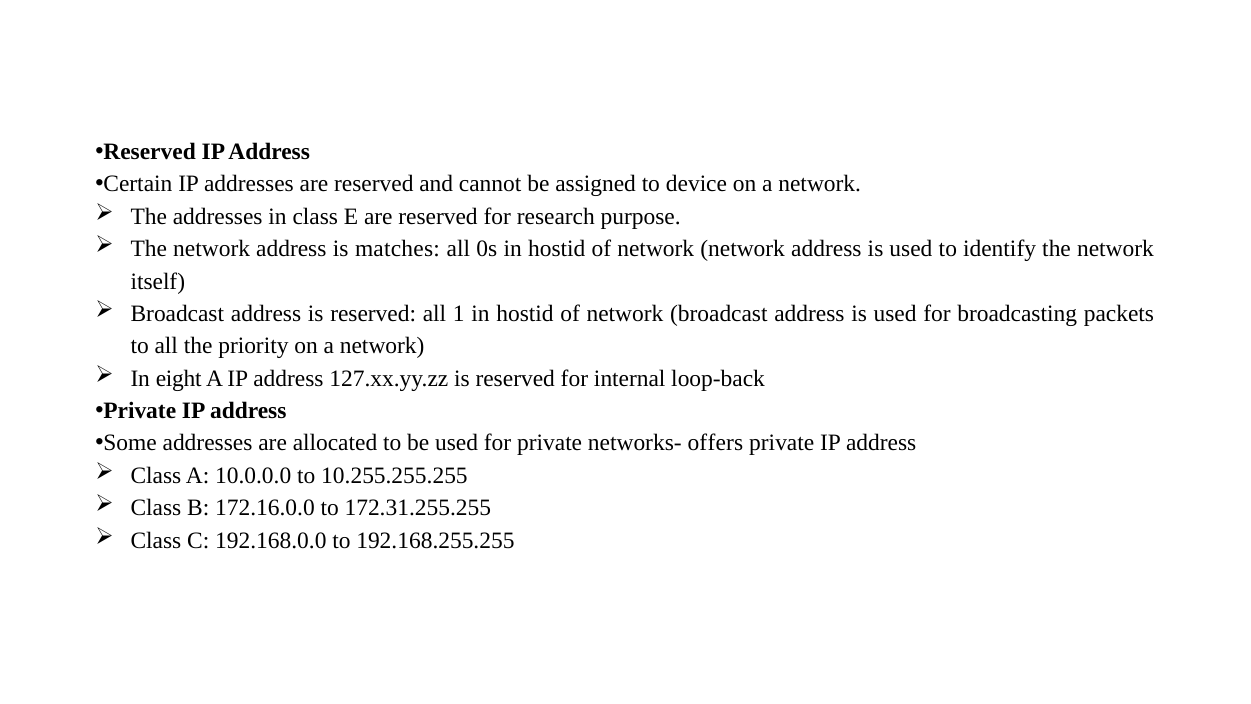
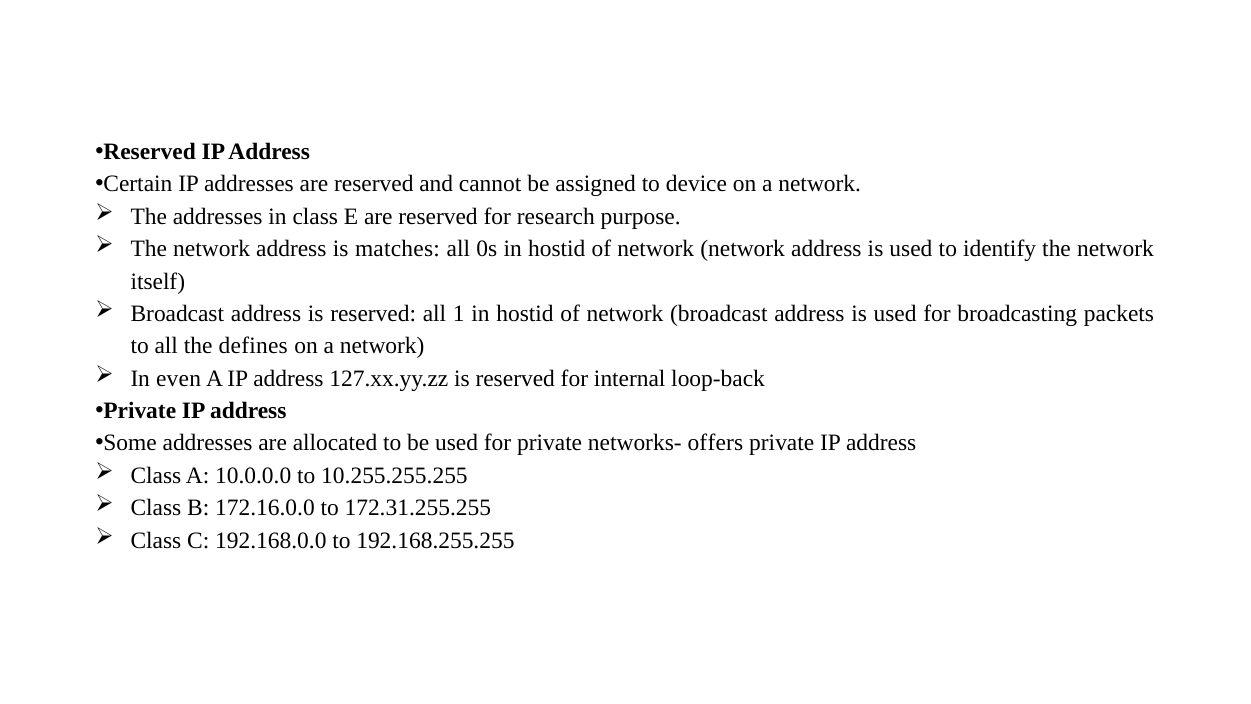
priority: priority -> defines
eight: eight -> even
